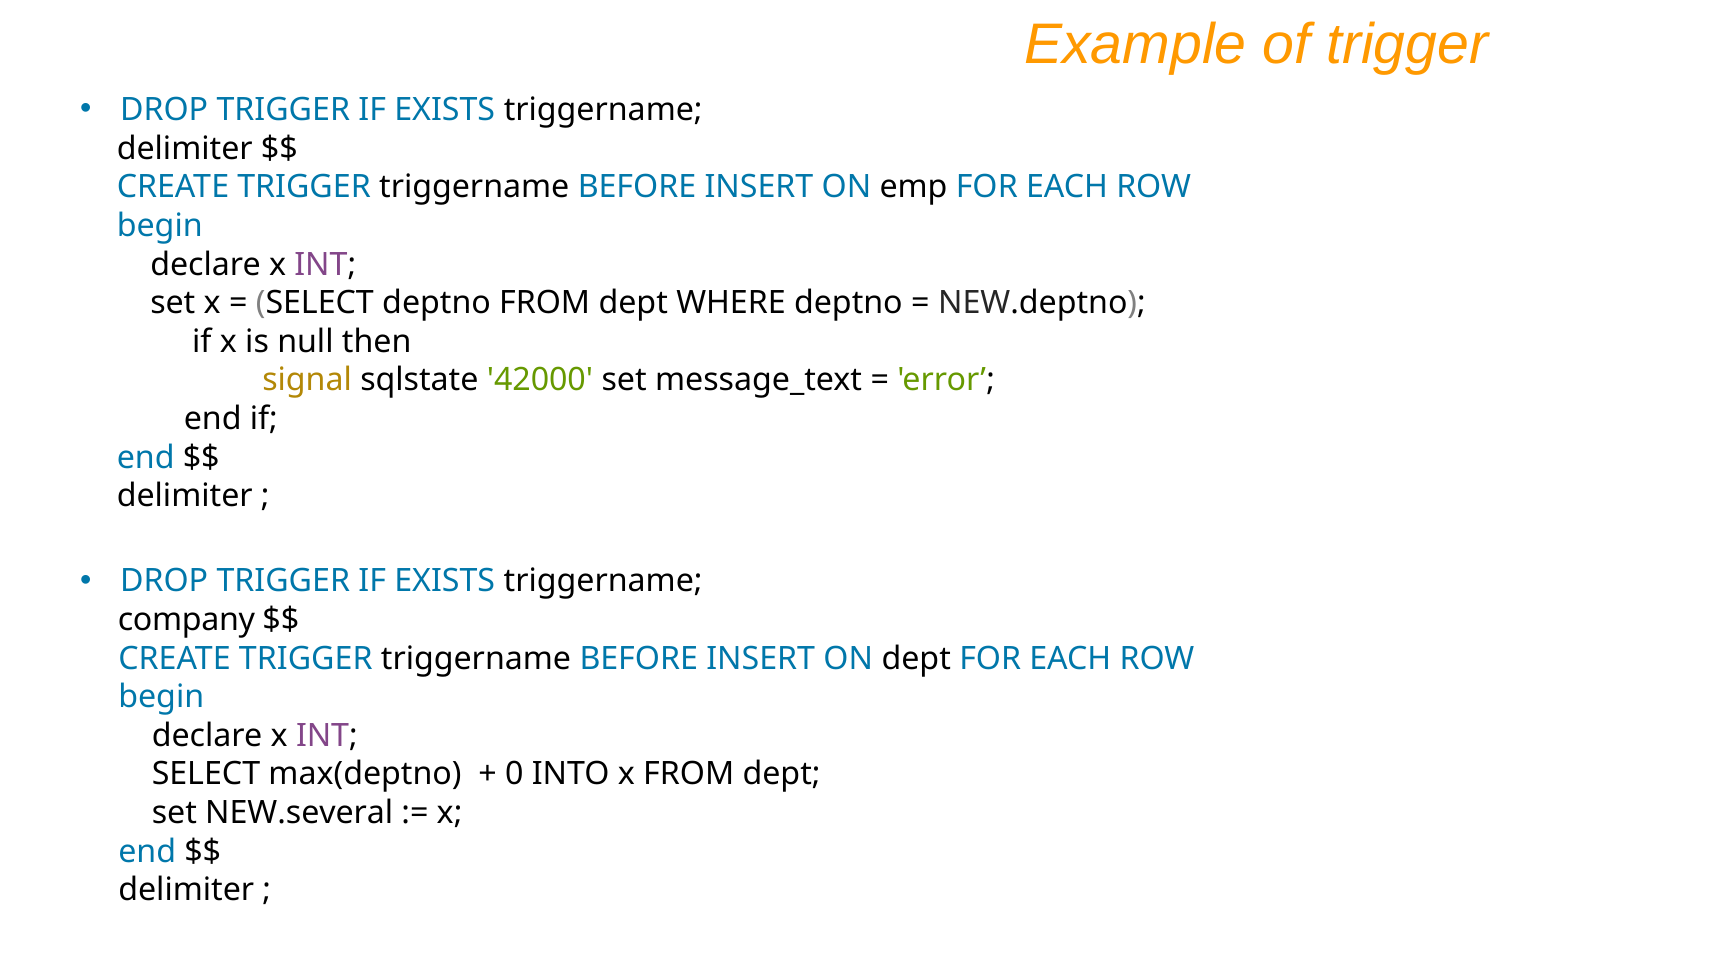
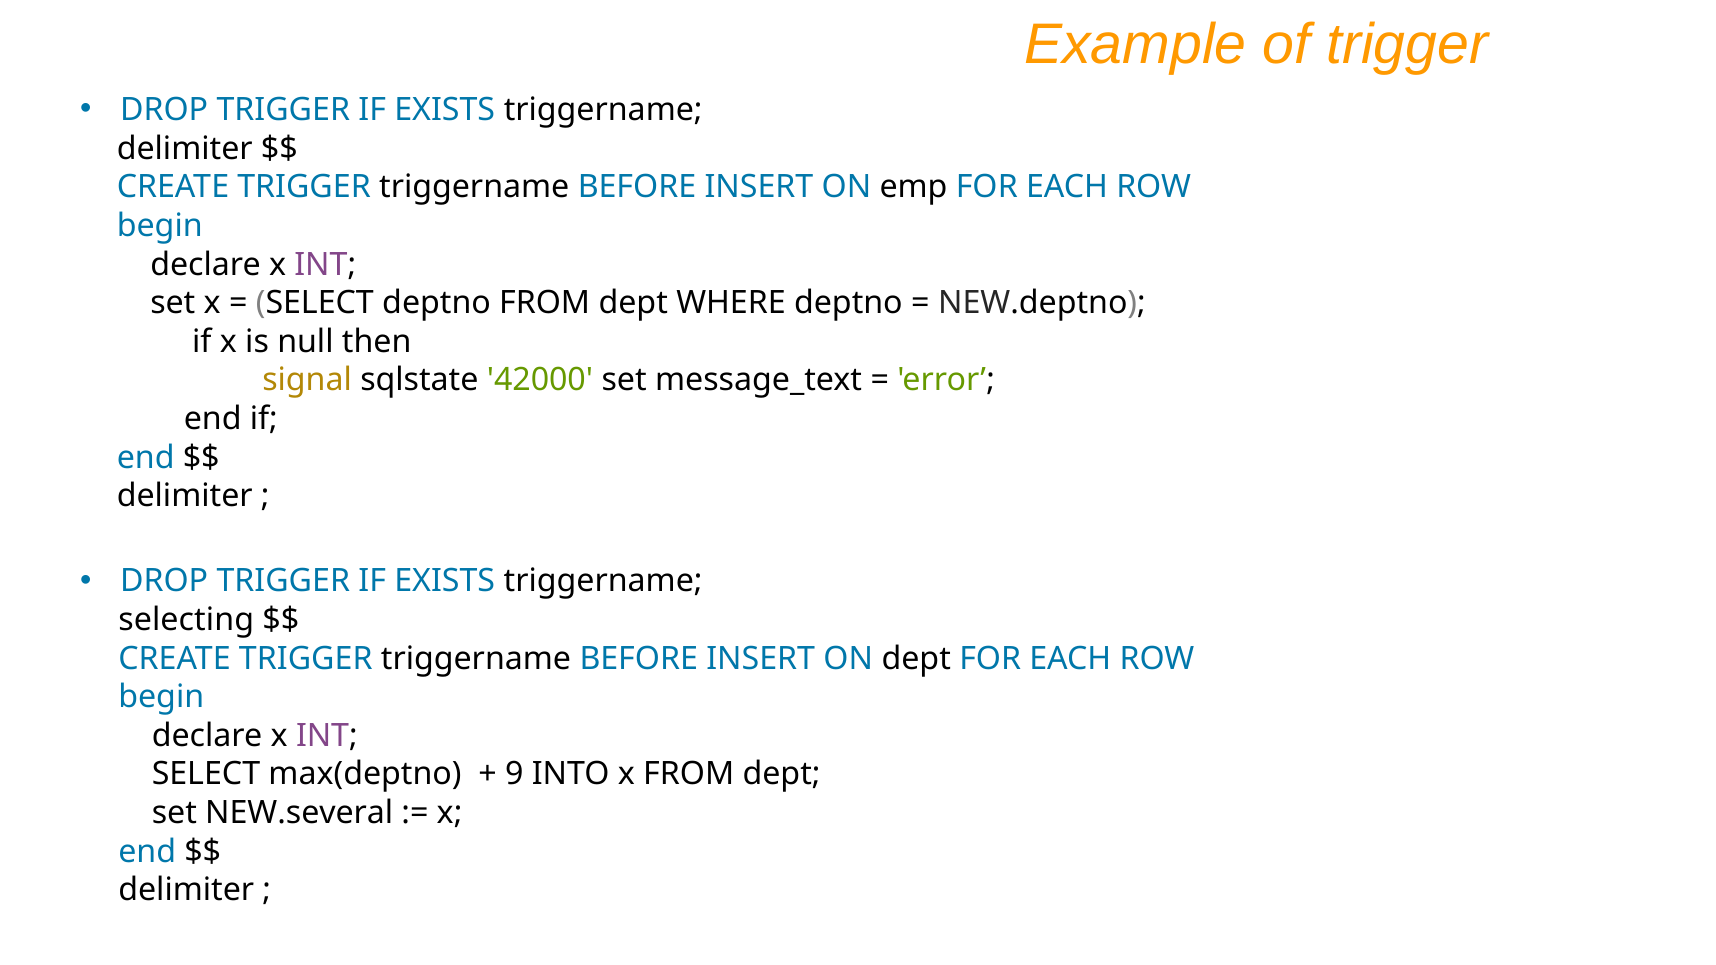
company: company -> selecting
0: 0 -> 9
